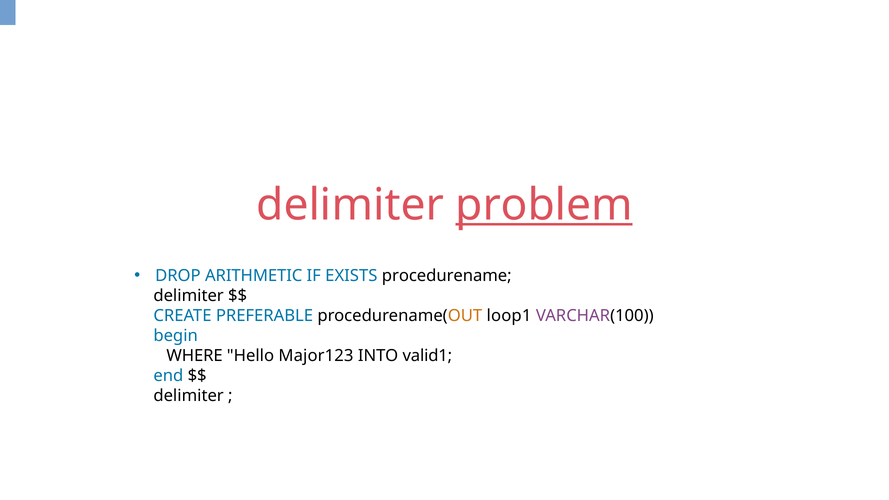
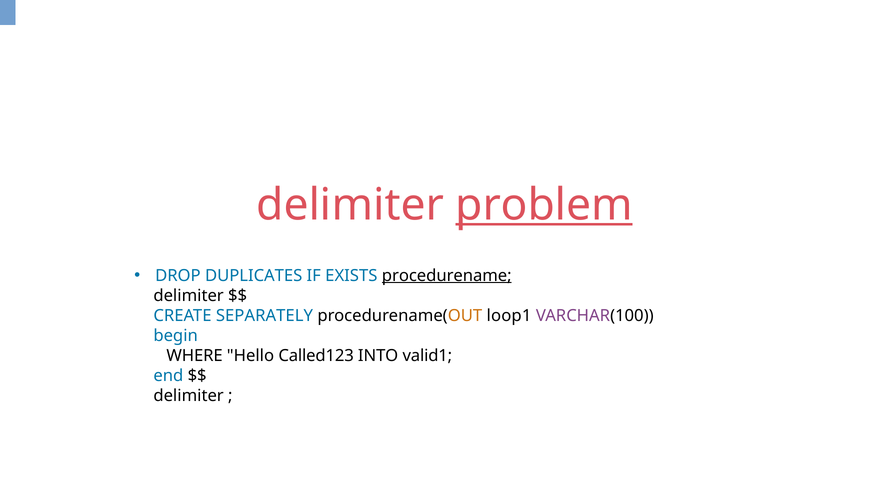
ARITHMETIC: ARITHMETIC -> DUPLICATES
procedurename underline: none -> present
PREFERABLE: PREFERABLE -> SEPARATELY
Major123: Major123 -> Called123
